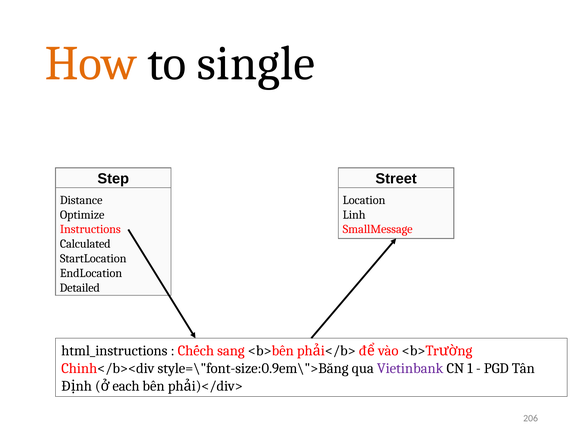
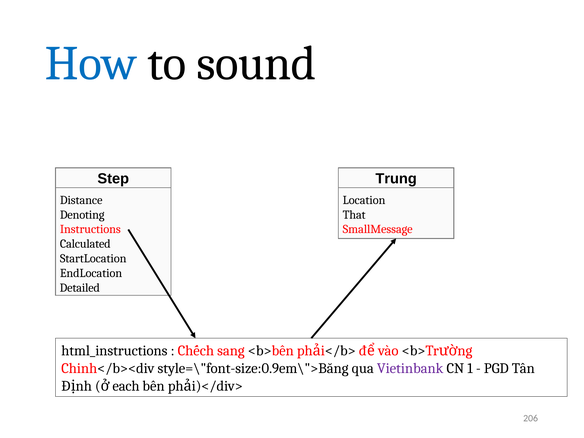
How colour: orange -> blue
single: single -> sound
Street: Street -> Trung
Optimize: Optimize -> Denoting
Linh: Linh -> That
